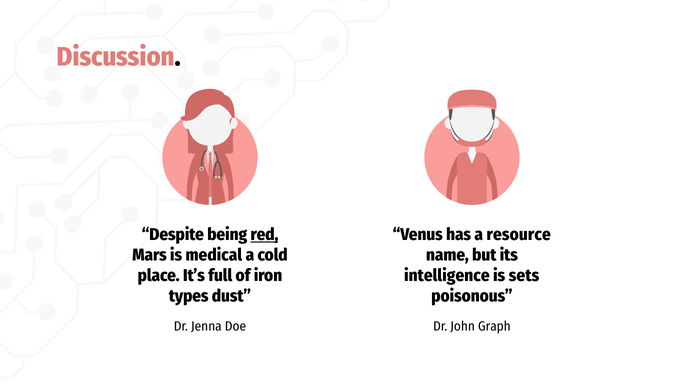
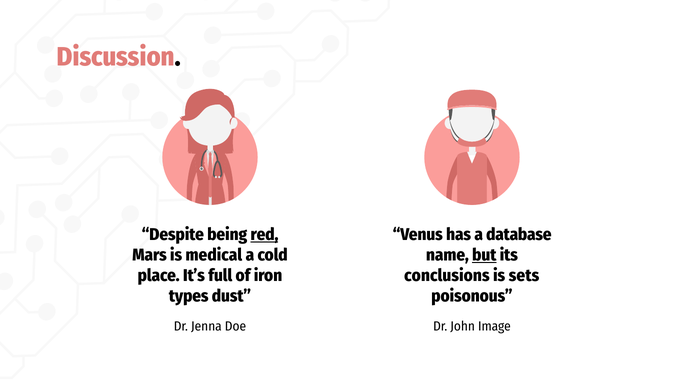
resource: resource -> database
but underline: none -> present
intelligence: intelligence -> conclusions
Graph: Graph -> Image
